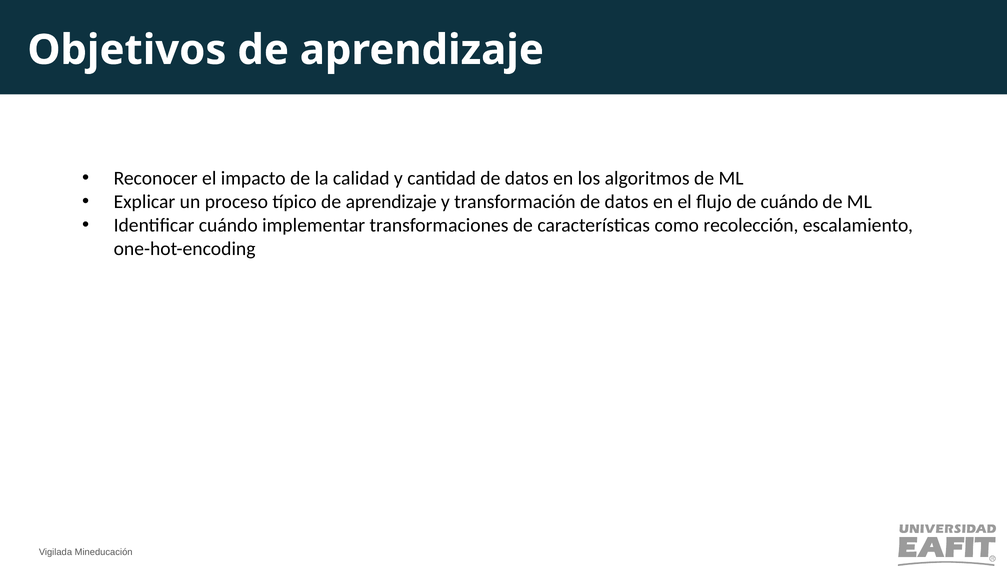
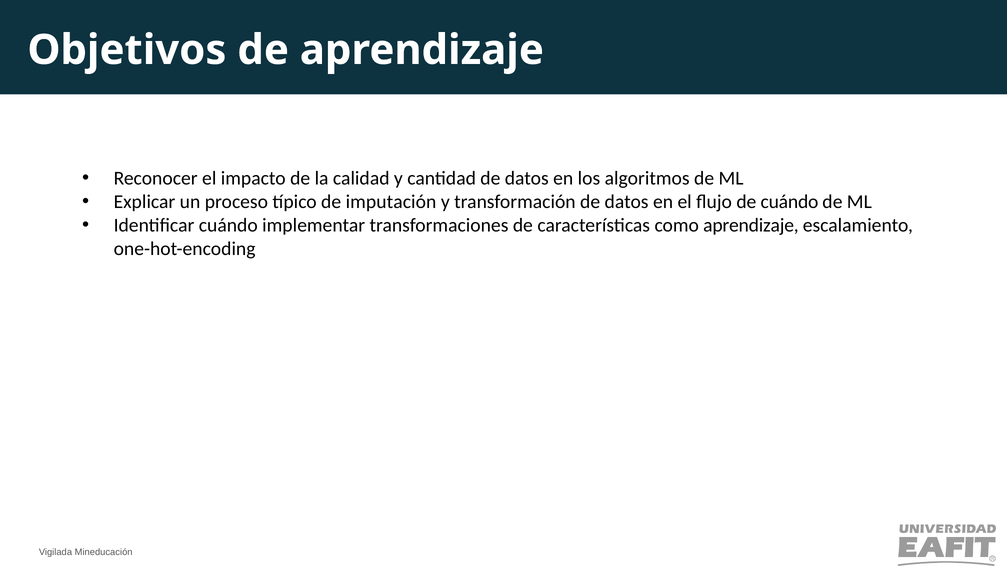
típico de aprendizaje: aprendizaje -> imputación
como recolección: recolección -> aprendizaje
